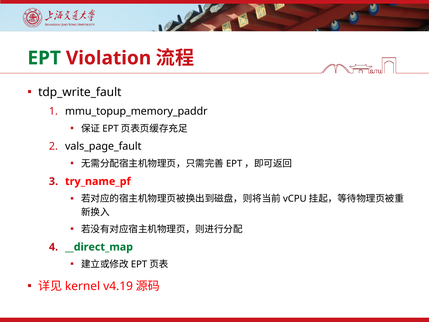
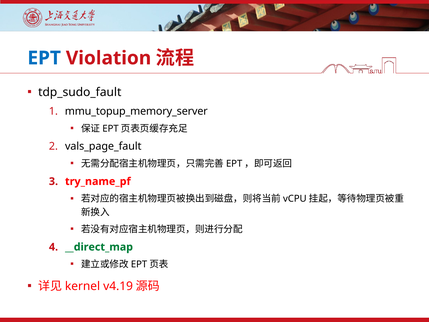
EPT colour: green -> blue
tdp_write_fault: tdp_write_fault -> tdp_sudo_fault
mmu_topup_memory_paddr: mmu_topup_memory_paddr -> mmu_topup_memory_server
